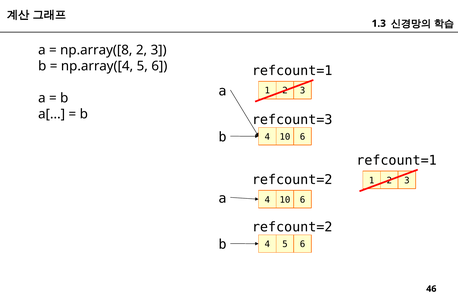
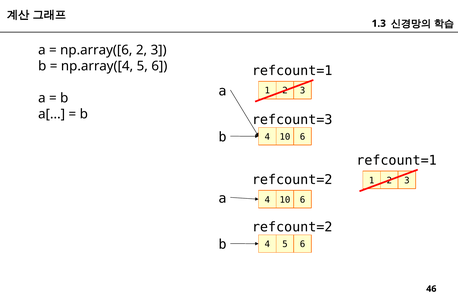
np.array([8: np.array([8 -> np.array([6
